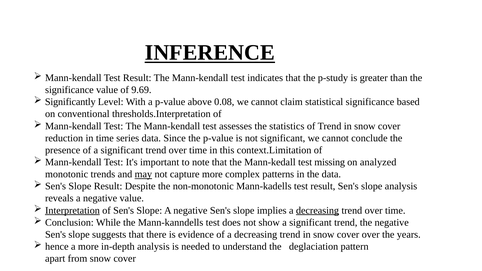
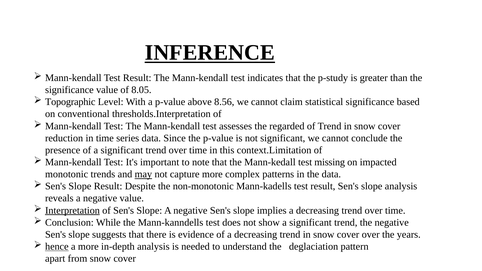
9.69: 9.69 -> 8.05
Significantly: Significantly -> Topographic
0.08: 0.08 -> 8.56
statistics: statistics -> regarded
analyzed: analyzed -> impacted
decreasing at (318, 210) underline: present -> none
hence underline: none -> present
